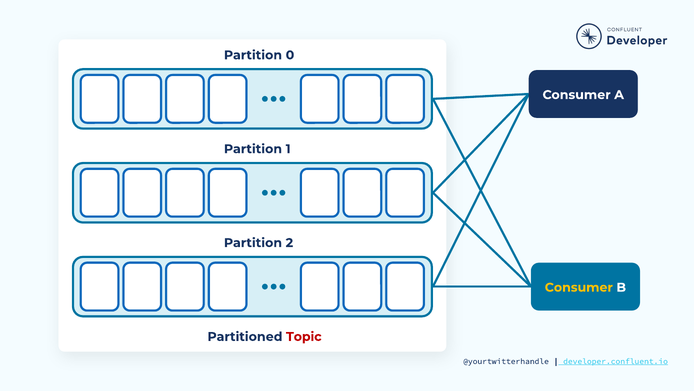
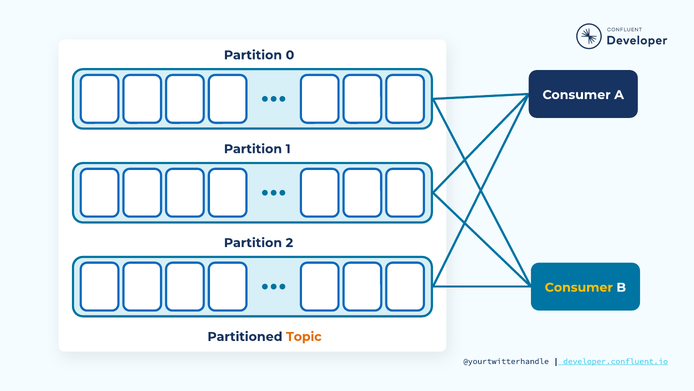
Topic colour: red -> orange
